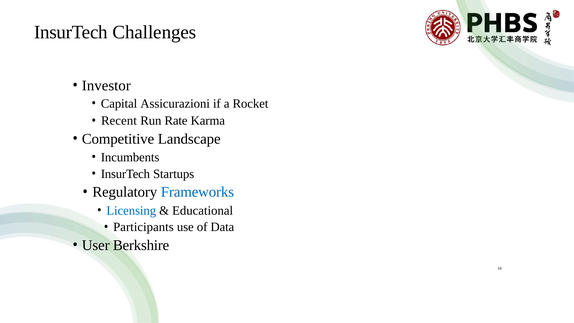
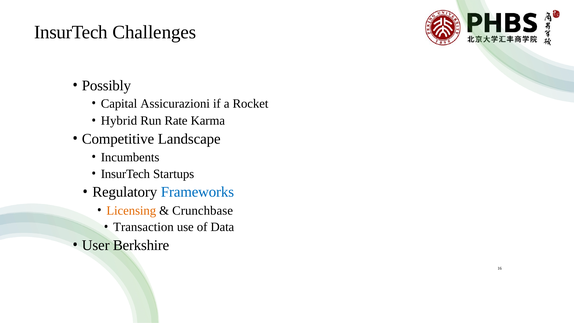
Investor: Investor -> Possibly
Recent: Recent -> Hybrid
Licensing colour: blue -> orange
Educational: Educational -> Crunchbase
Participants: Participants -> Transaction
